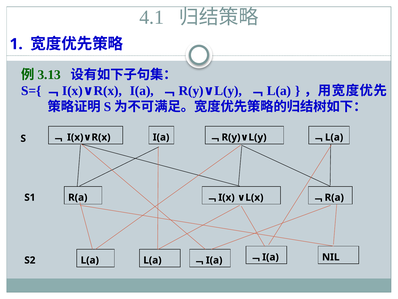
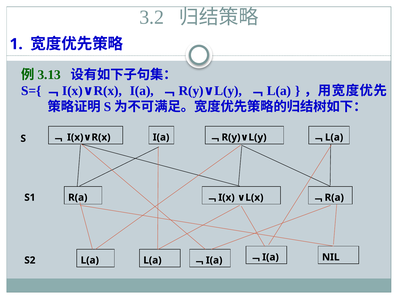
4.1: 4.1 -> 3.2
